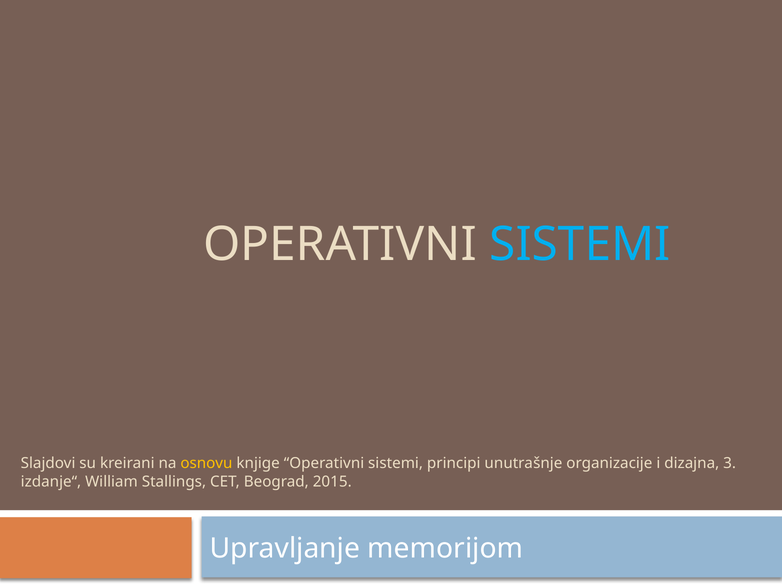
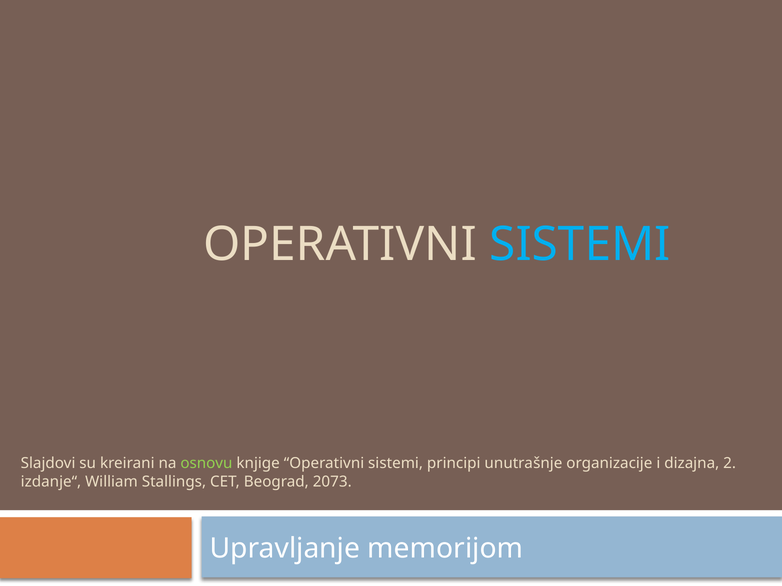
osnovu colour: yellow -> light green
3: 3 -> 2
2015: 2015 -> 2073
